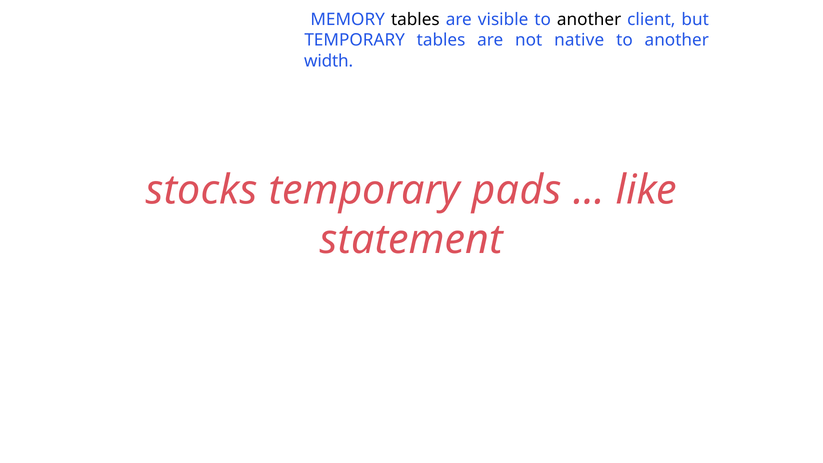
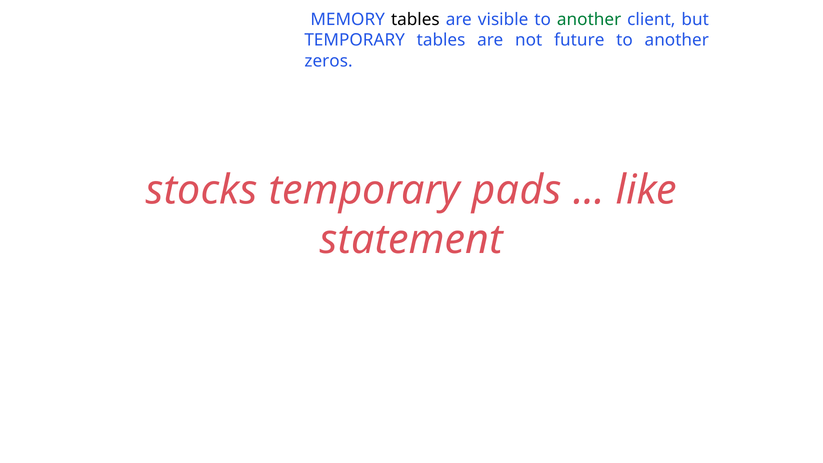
another at (589, 20) colour: black -> green
native: native -> future
width: width -> zeros
